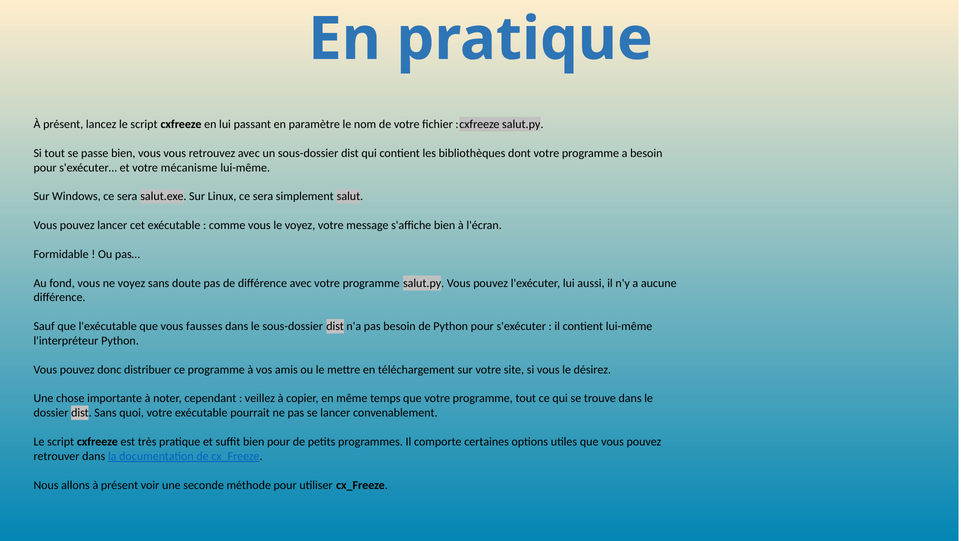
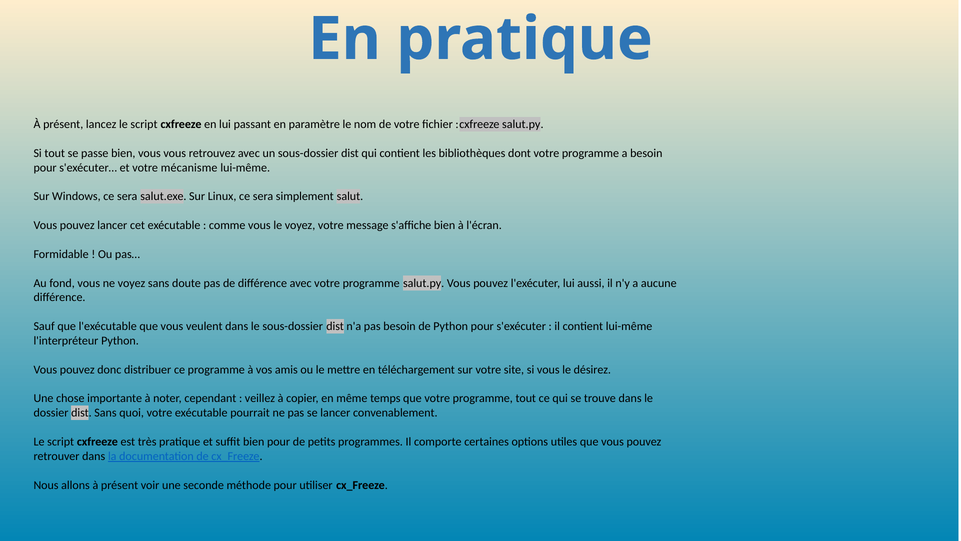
fausses: fausses -> veulent
